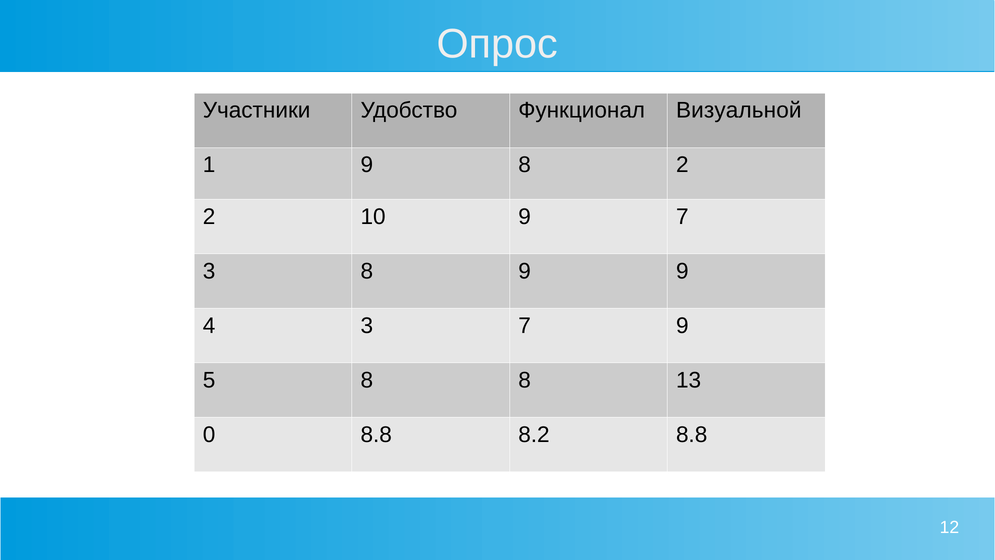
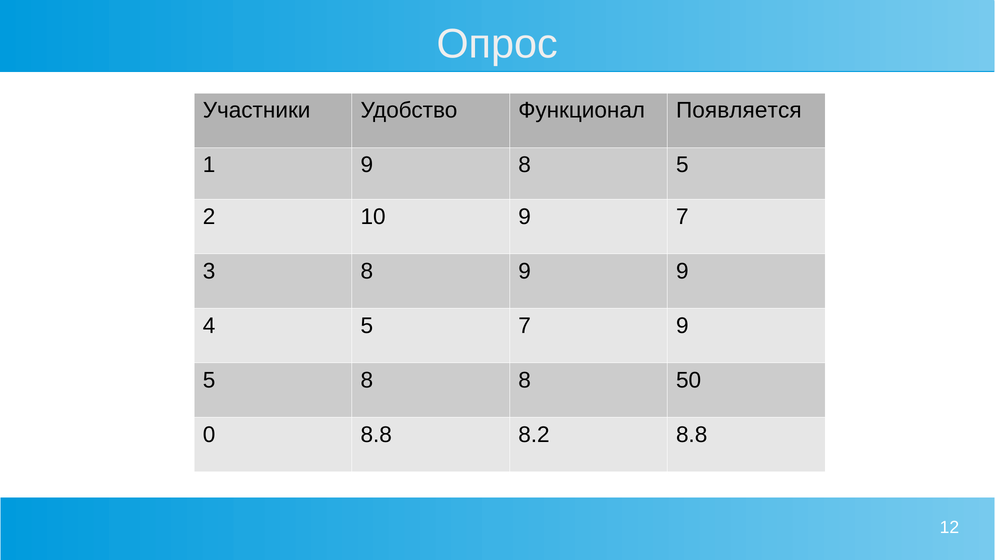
Визуальной: Визуальной -> Появляется
8 2: 2 -> 5
4 3: 3 -> 5
13: 13 -> 50
